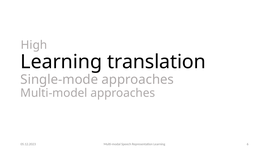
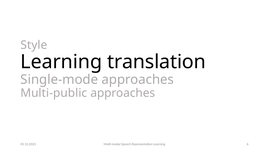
High: High -> Style
Multi-model: Multi-model -> Multi-public
